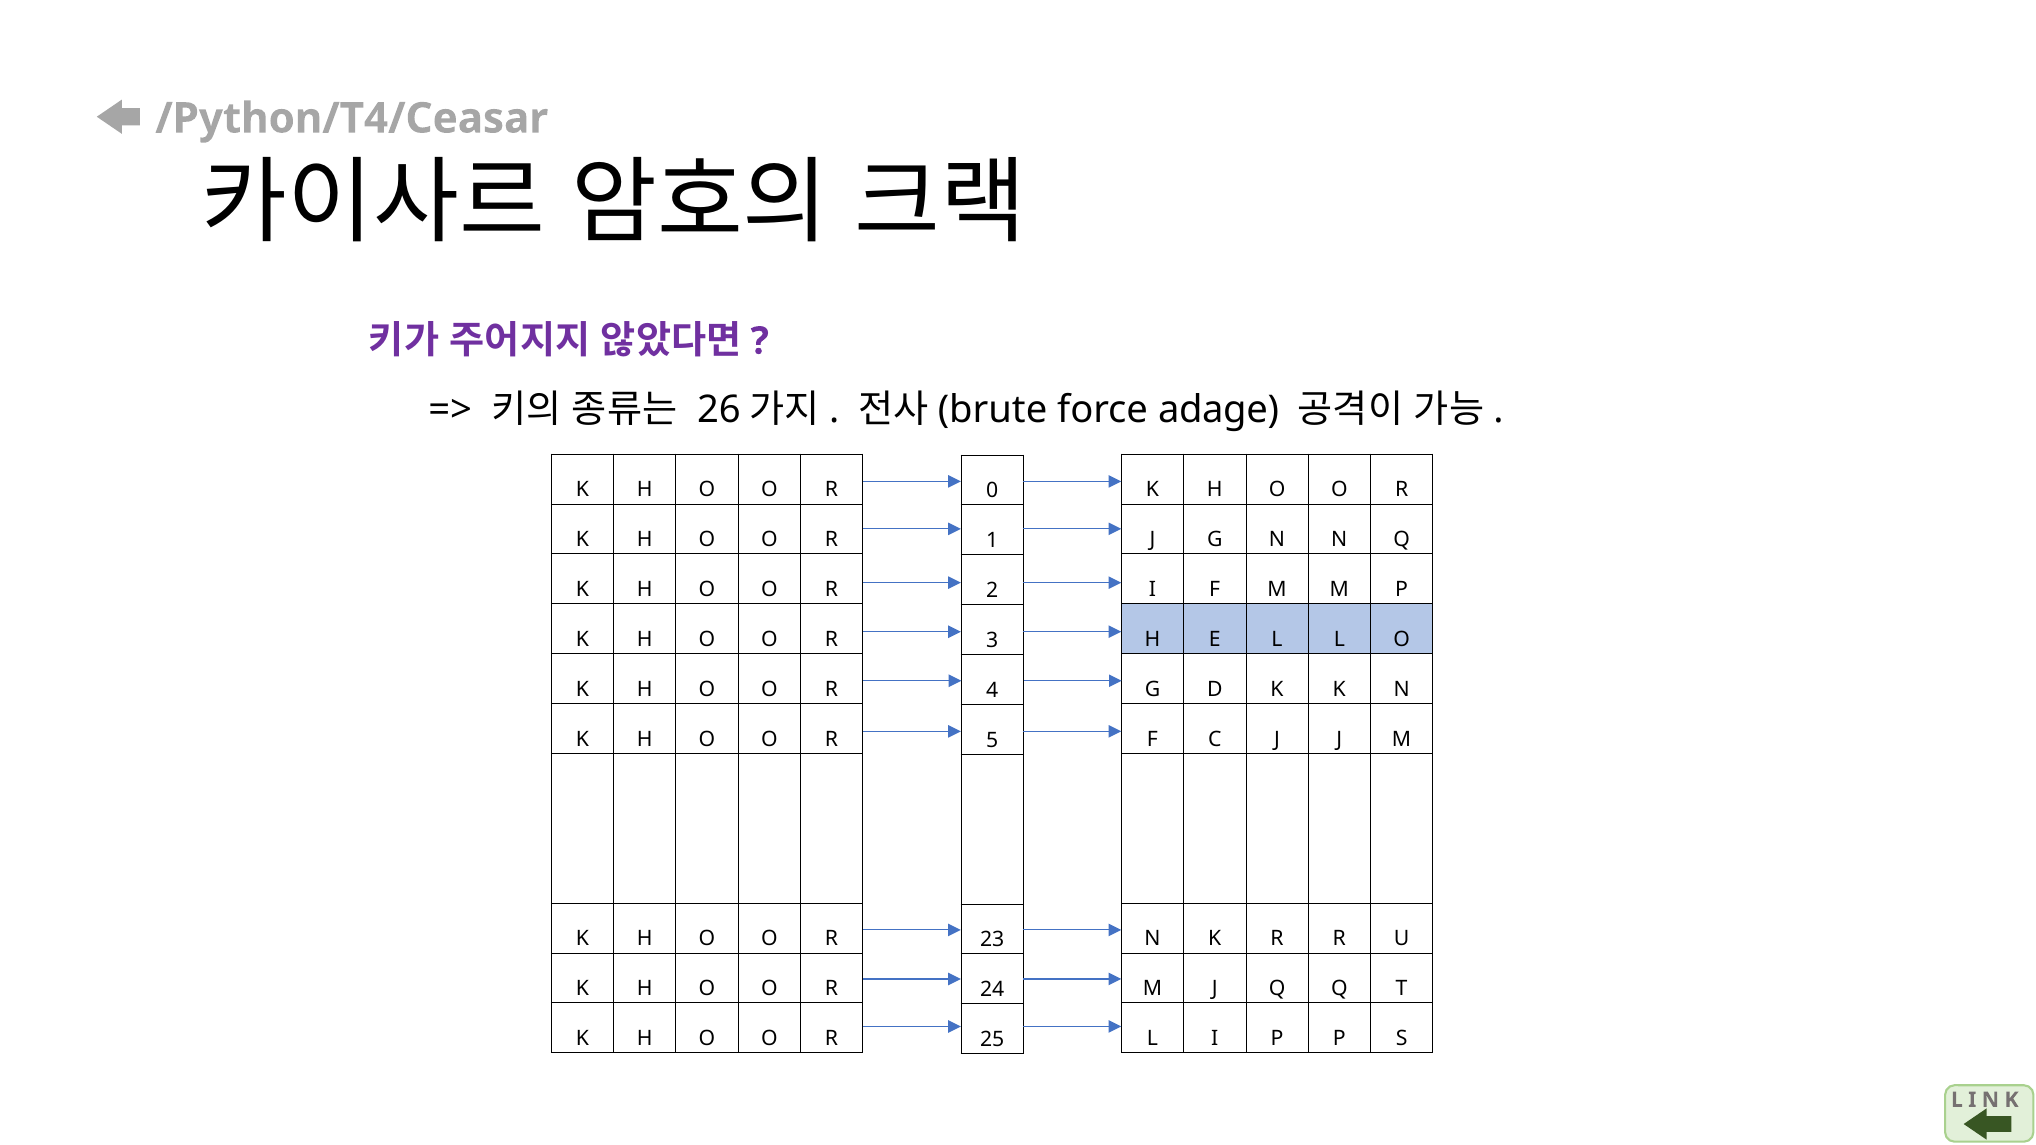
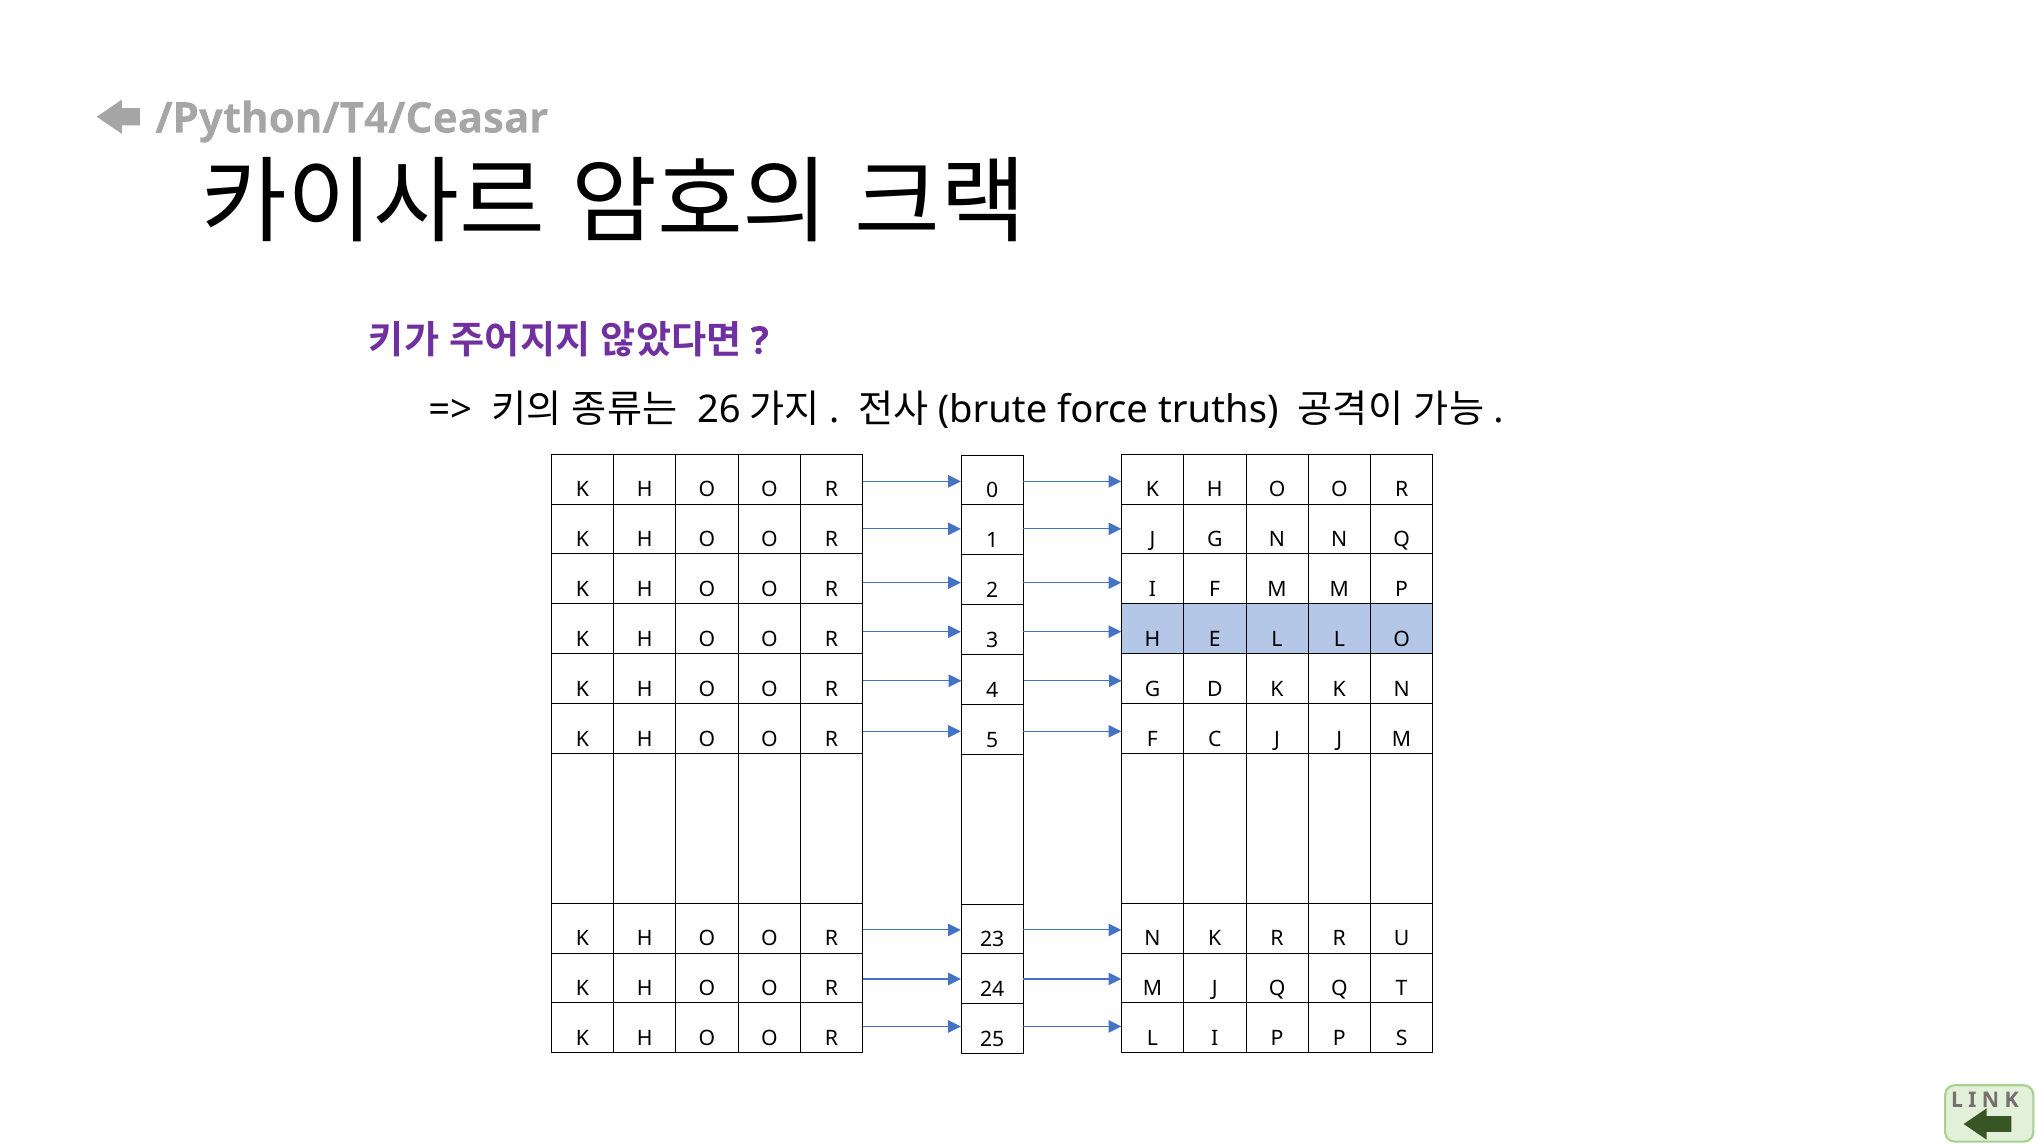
adage: adage -> truths
